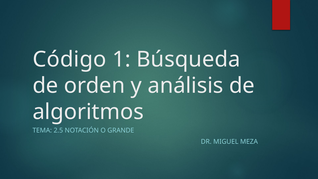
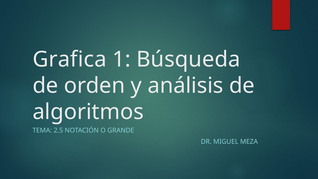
Código: Código -> Grafica
